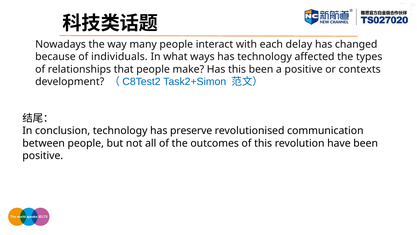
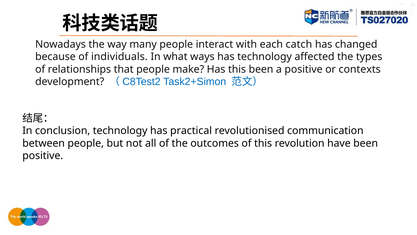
delay: delay -> catch
preserve: preserve -> practical
